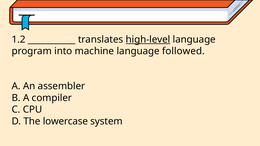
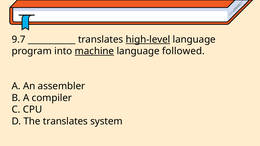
1.2: 1.2 -> 9.7
machine underline: none -> present
The lowercase: lowercase -> translates
